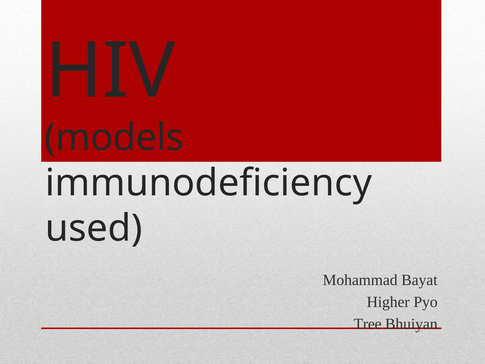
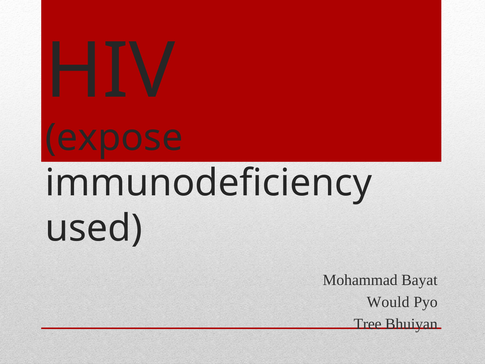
models: models -> expose
Higher: Higher -> Would
